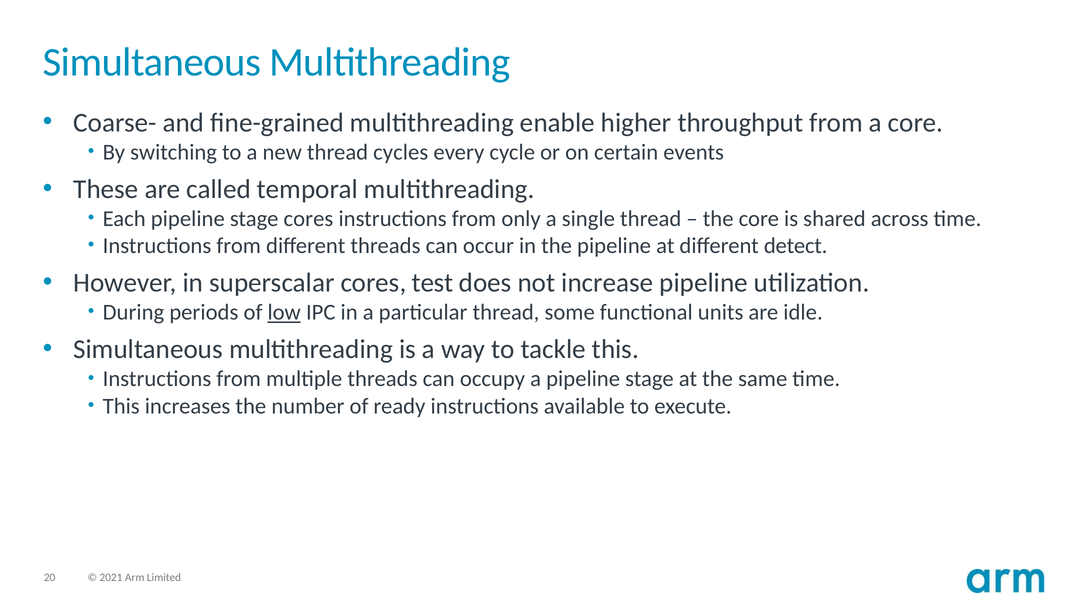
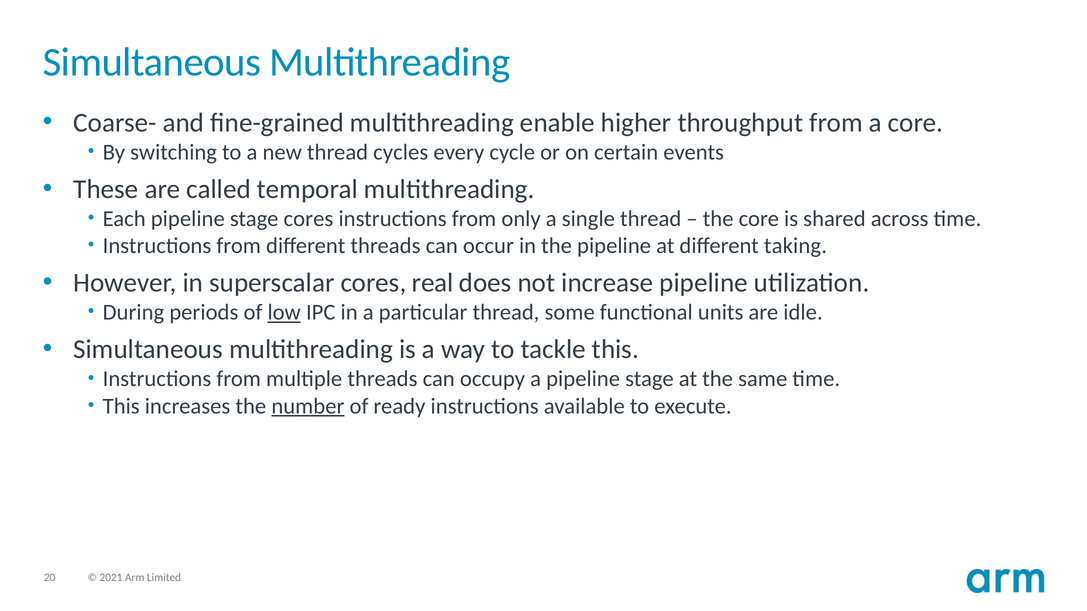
detect: detect -> taking
test: test -> real
number underline: none -> present
